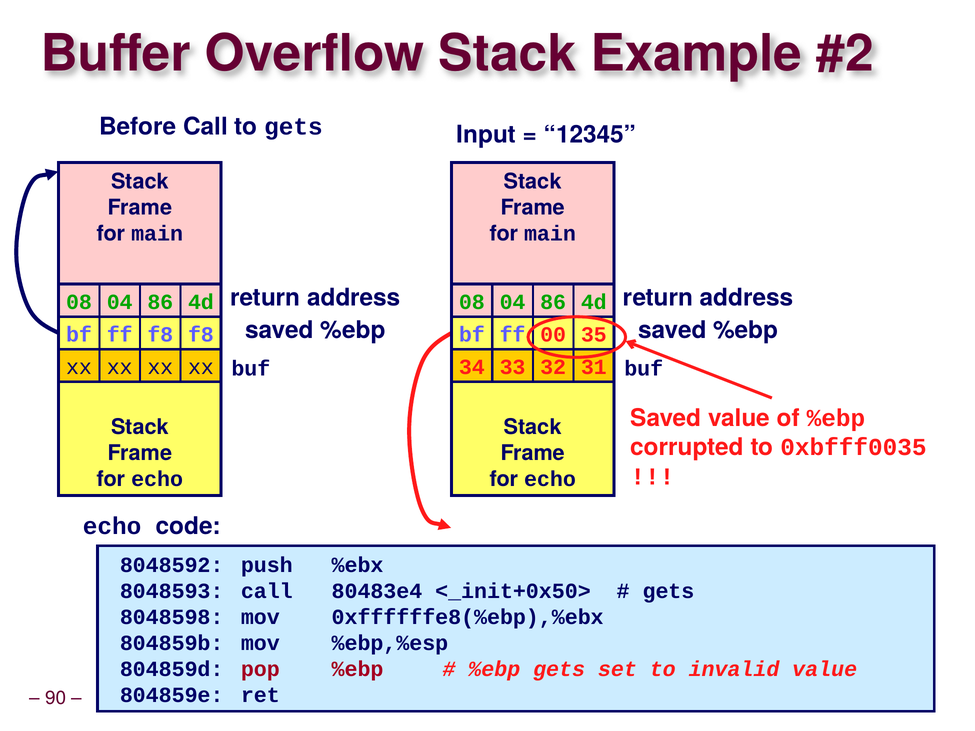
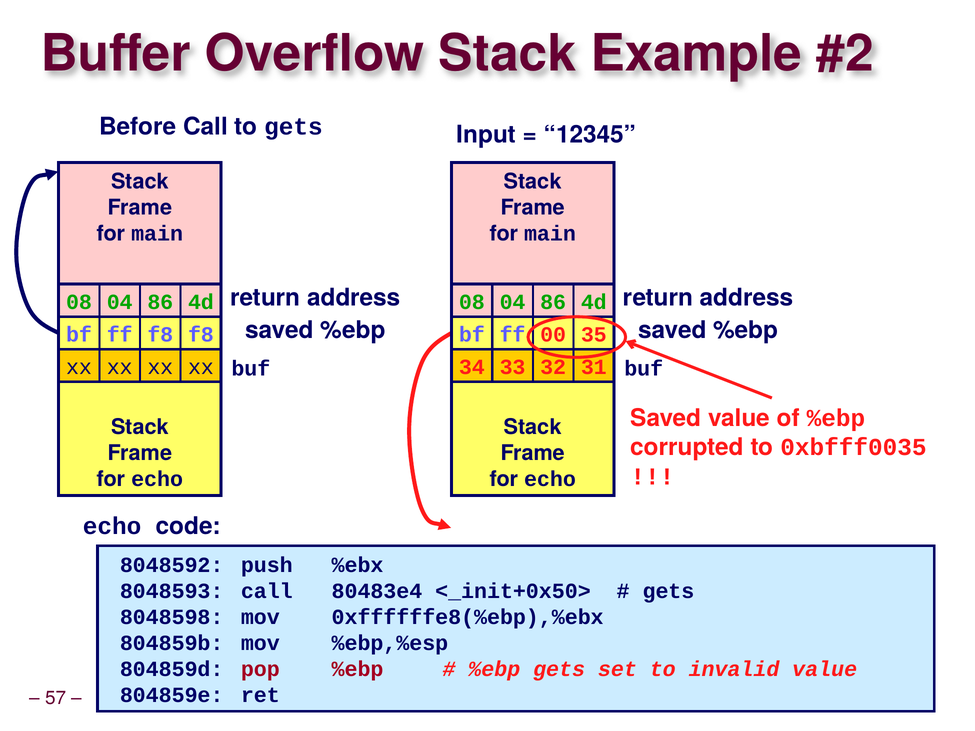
90: 90 -> 57
